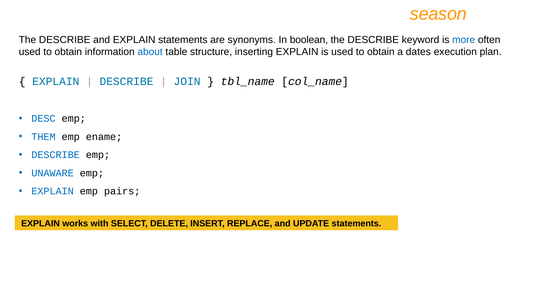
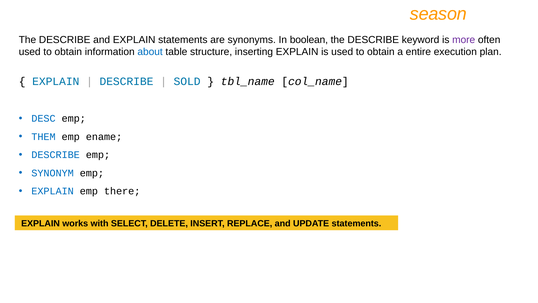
more colour: blue -> purple
dates: dates -> entire
JOIN: JOIN -> SOLD
UNAWARE: UNAWARE -> SYNONYM
pairs: pairs -> there
